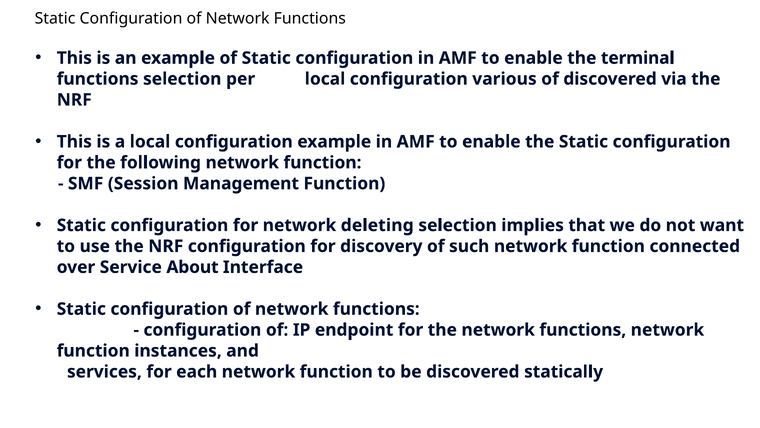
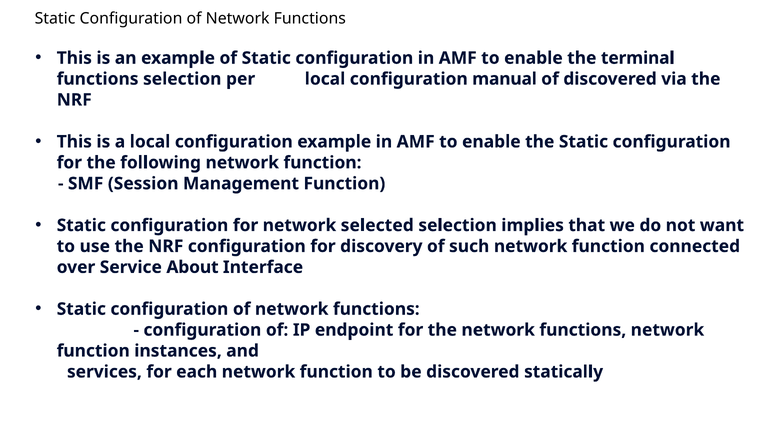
various: various -> manual
deleting: deleting -> selected
